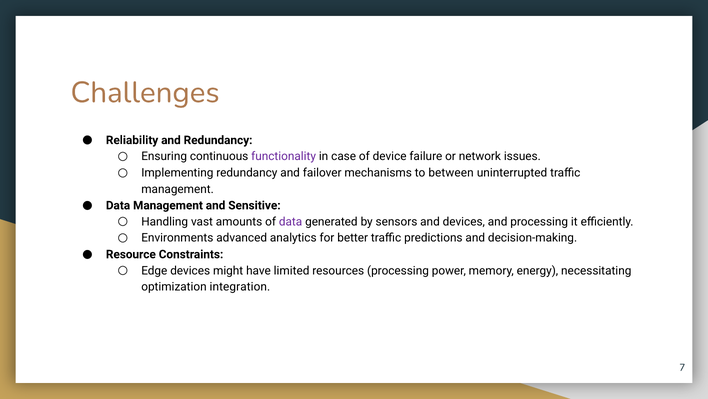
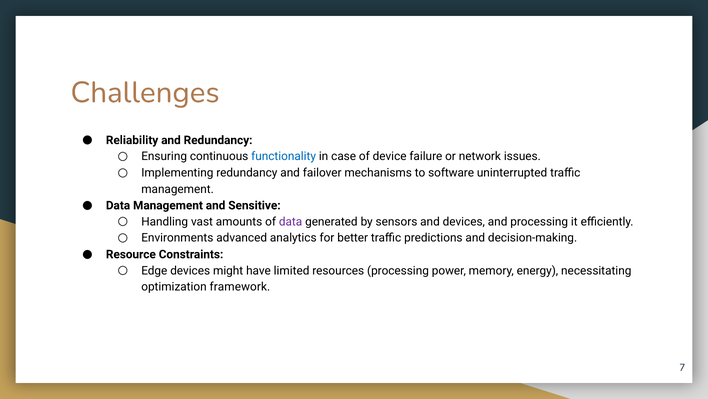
functionality colour: purple -> blue
between: between -> software
integration: integration -> framework
